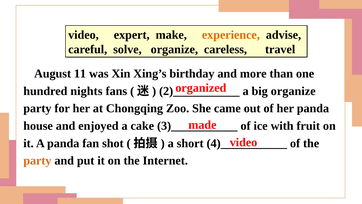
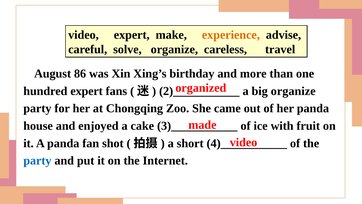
11: 11 -> 86
hundred nights: nights -> expert
party at (37, 160) colour: orange -> blue
